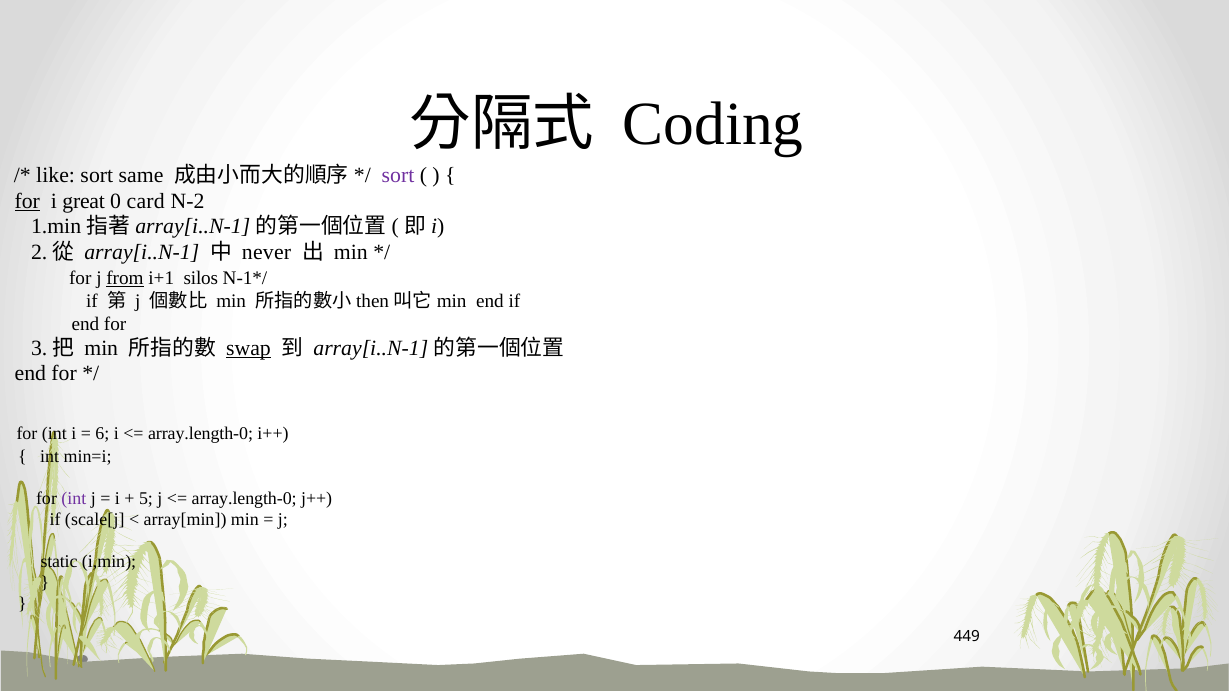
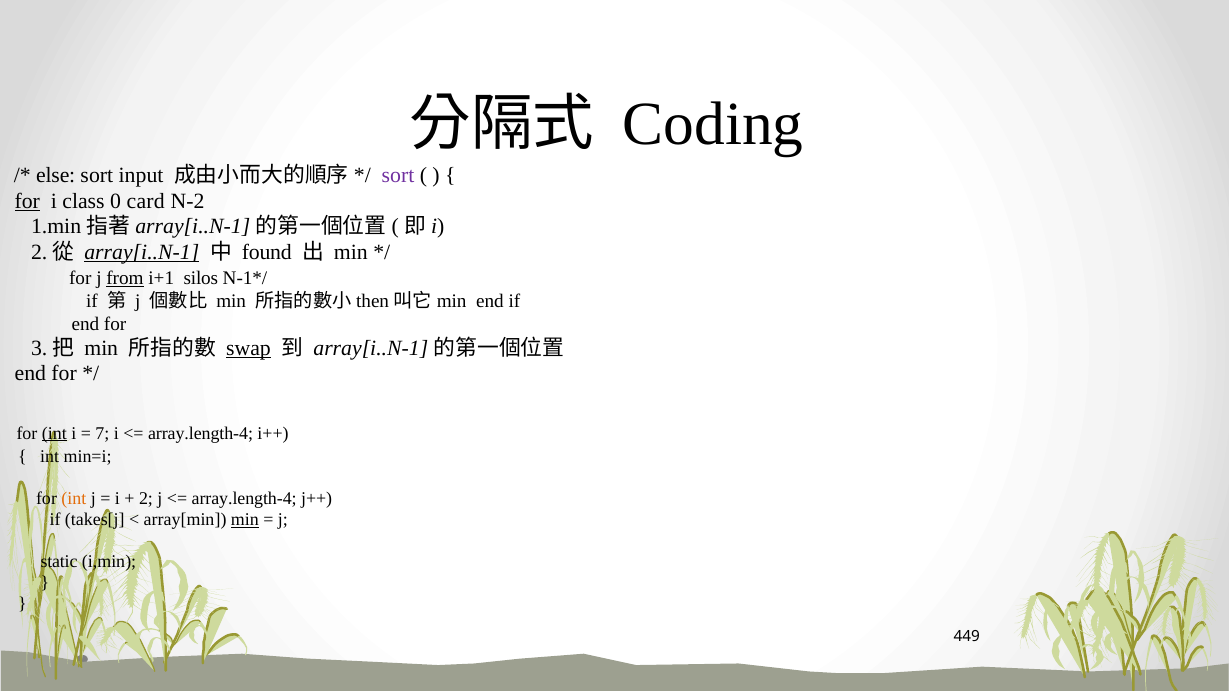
like: like -> else
same: same -> input
great: great -> class
array[i..N-1 underline: none -> present
never: never -> found
int at (54, 433) underline: none -> present
6: 6 -> 7
array.length-0 at (201, 433): array.length-0 -> array.length-4
int at (74, 499) colour: purple -> orange
5: 5 -> 2
array.length-0 at (244, 499): array.length-0 -> array.length-4
scale[j: scale[j -> takes[j
min at (245, 520) underline: none -> present
